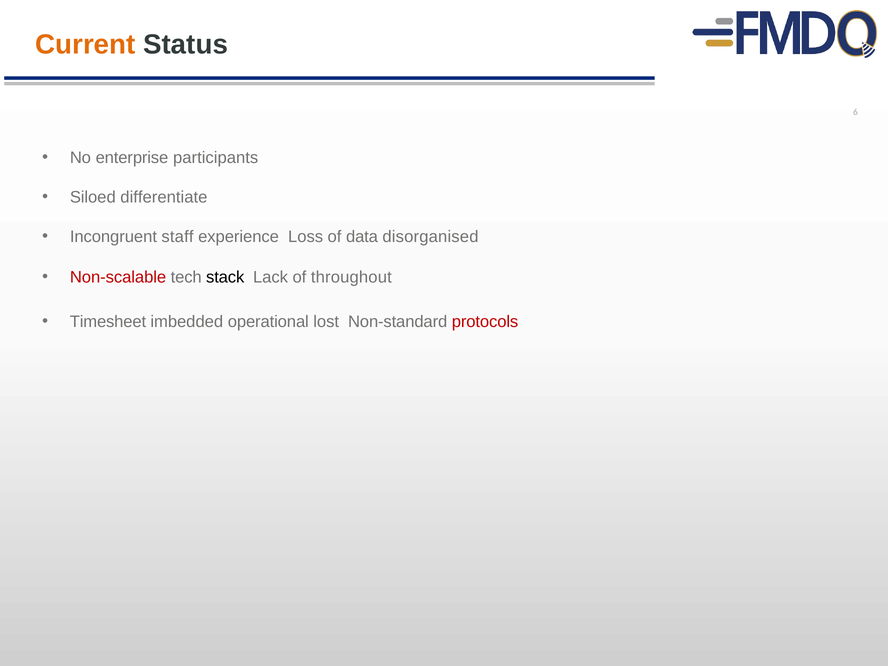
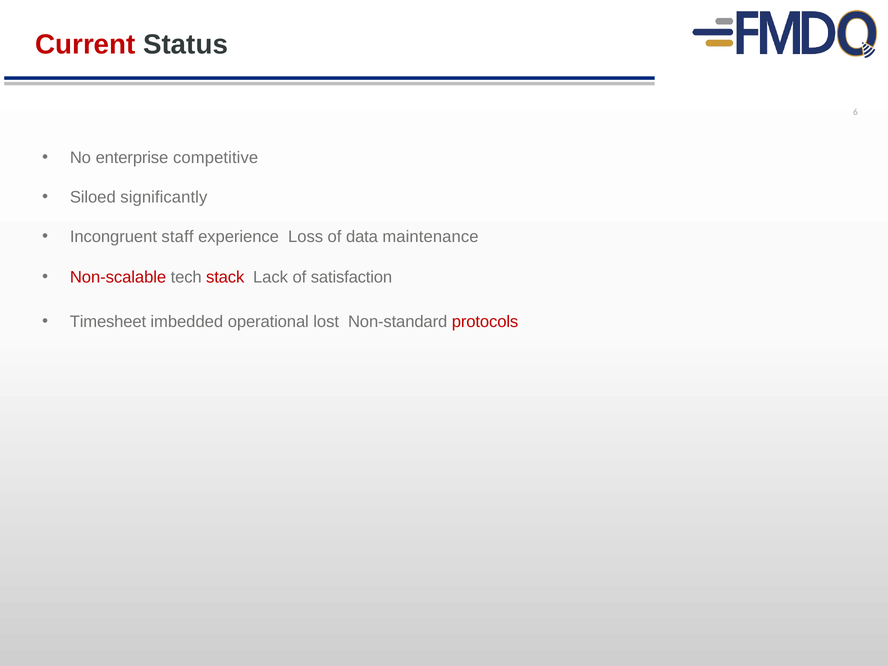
Current colour: orange -> red
participants: participants -> competitive
differentiate: differentiate -> significantly
disorganised: disorganised -> maintenance
stack colour: black -> red
throughout: throughout -> satisfaction
